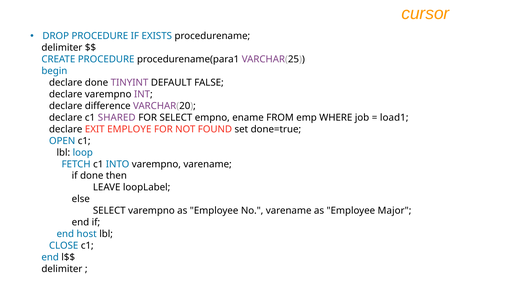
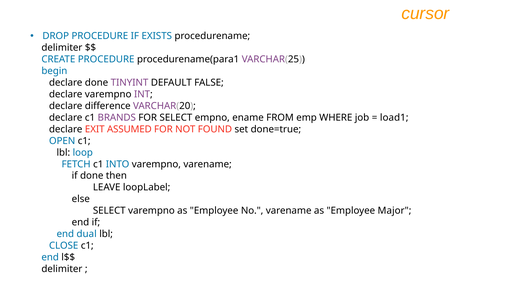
SHARED: SHARED -> BRANDS
EMPLOYE: EMPLOYE -> ASSUMED
host: host -> dual
